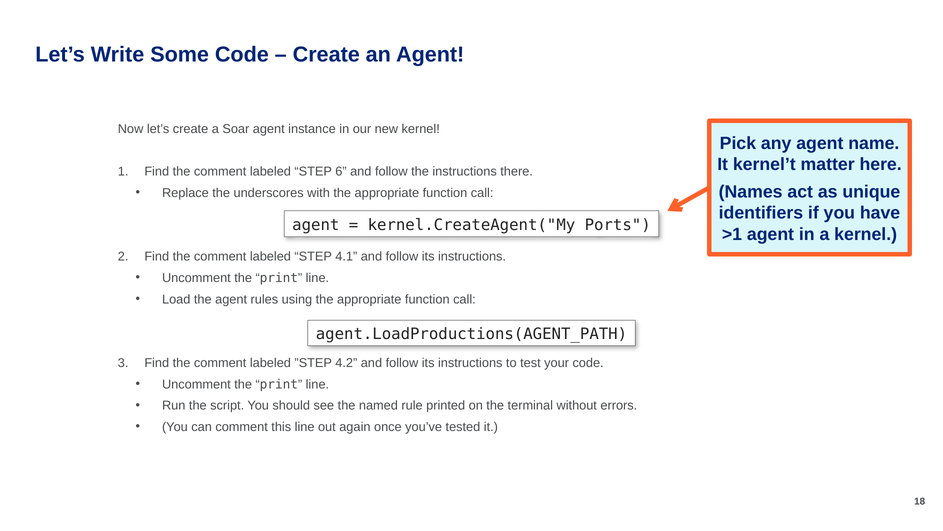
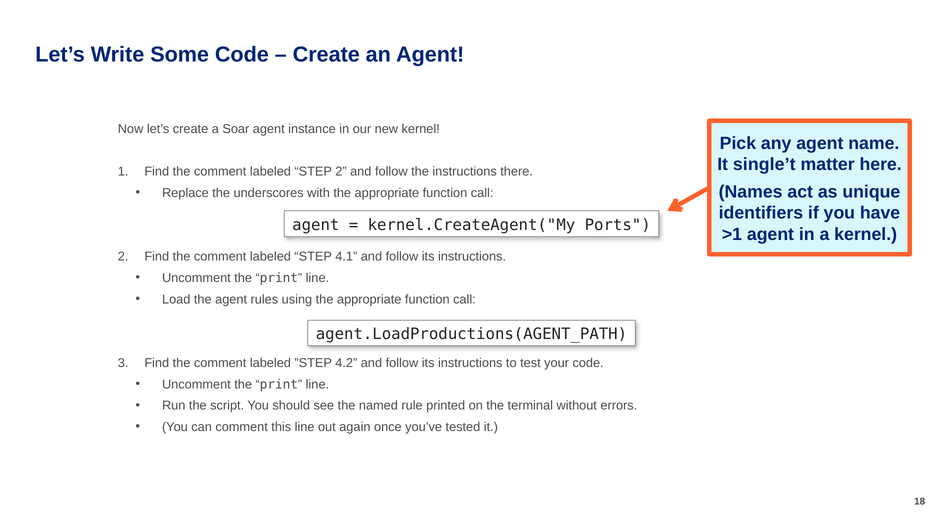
kernel’t: kernel’t -> single’t
STEP 6: 6 -> 2
